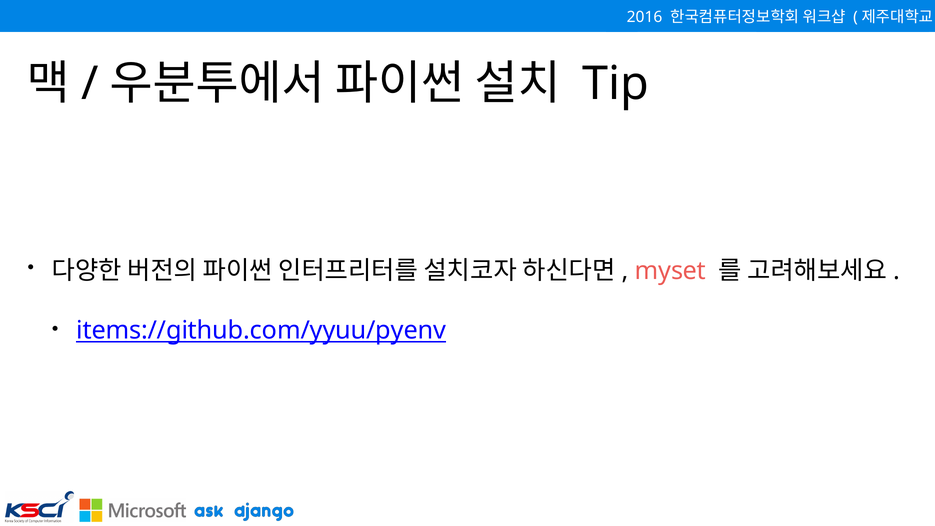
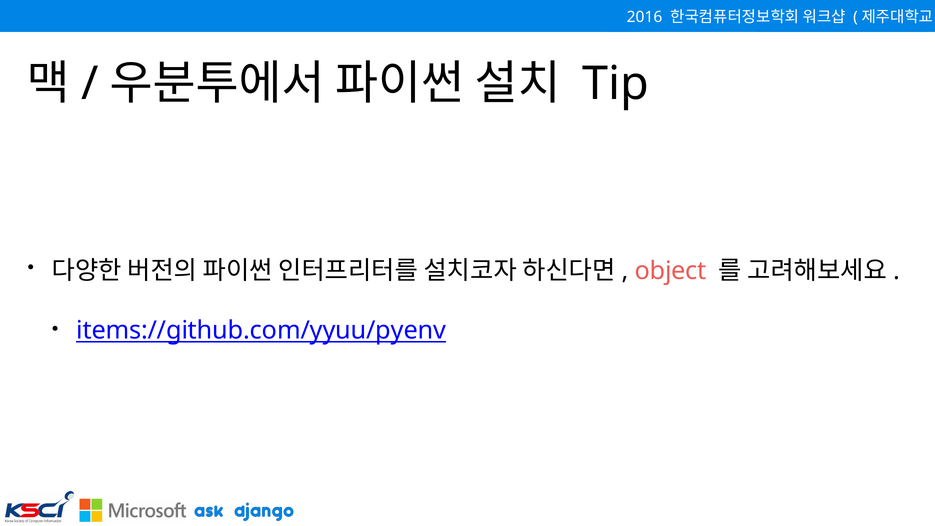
myset: myset -> object
